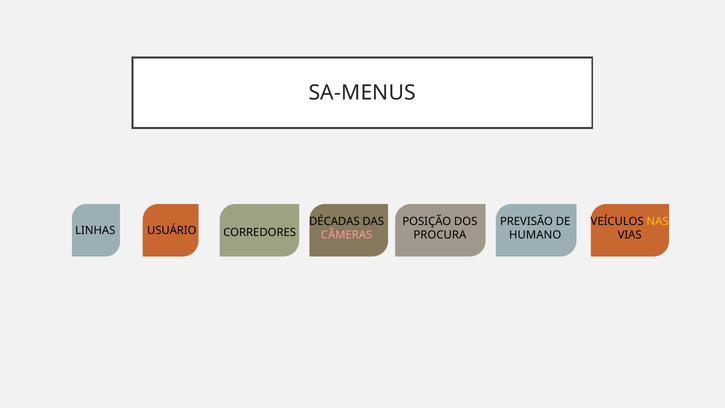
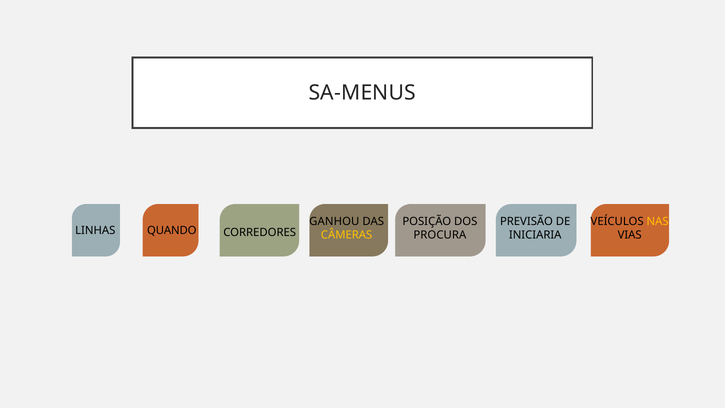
DÉCADAS: DÉCADAS -> GANHOU
USUÁRIO: USUÁRIO -> QUANDO
CÂMERAS colour: pink -> yellow
HUMANO: HUMANO -> INICIARIA
